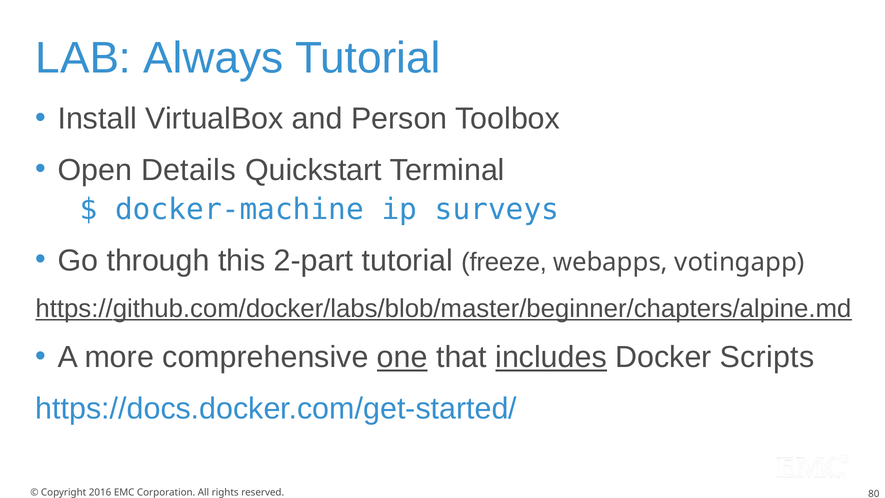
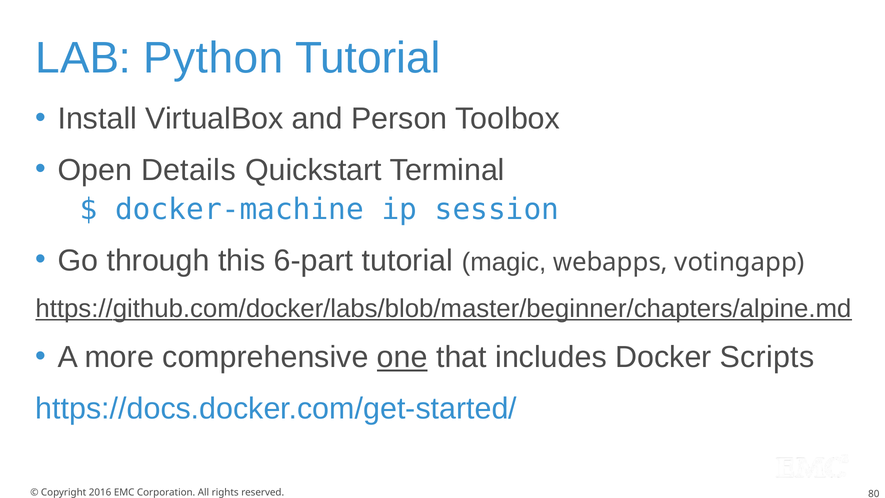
Always: Always -> Python
surveys: surveys -> session
2-part: 2-part -> 6-part
freeze: freeze -> magic
includes underline: present -> none
